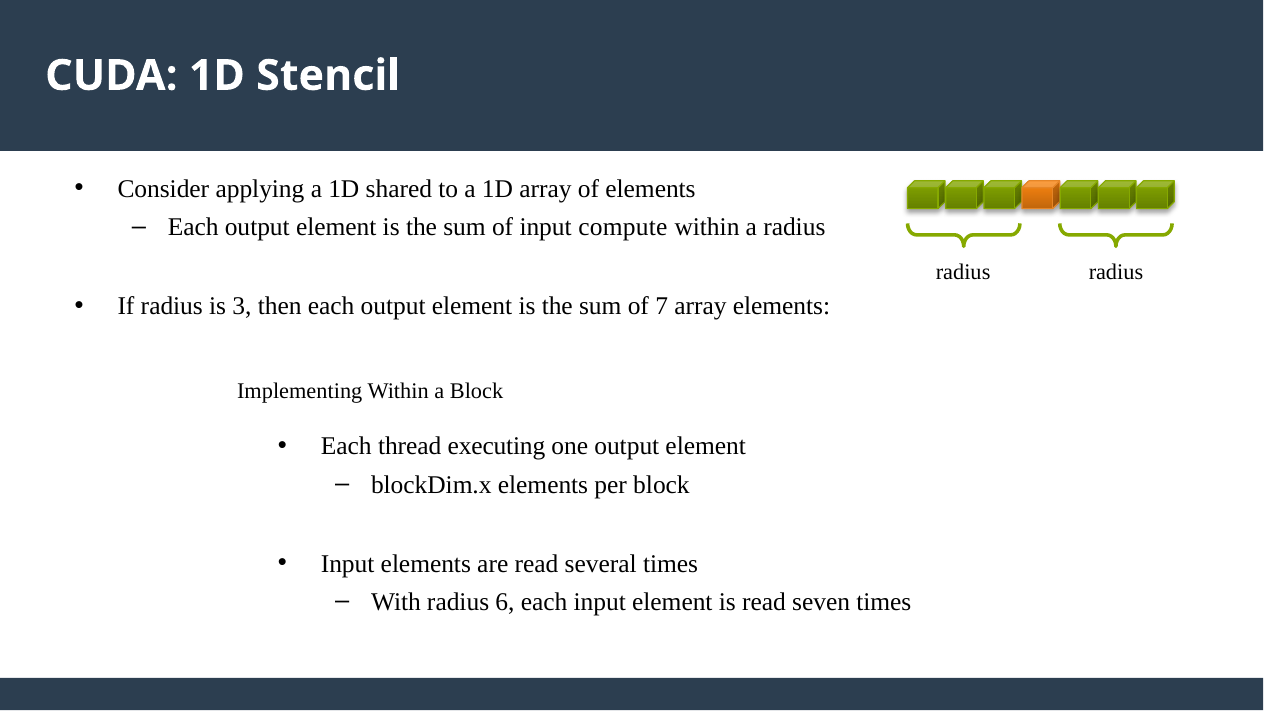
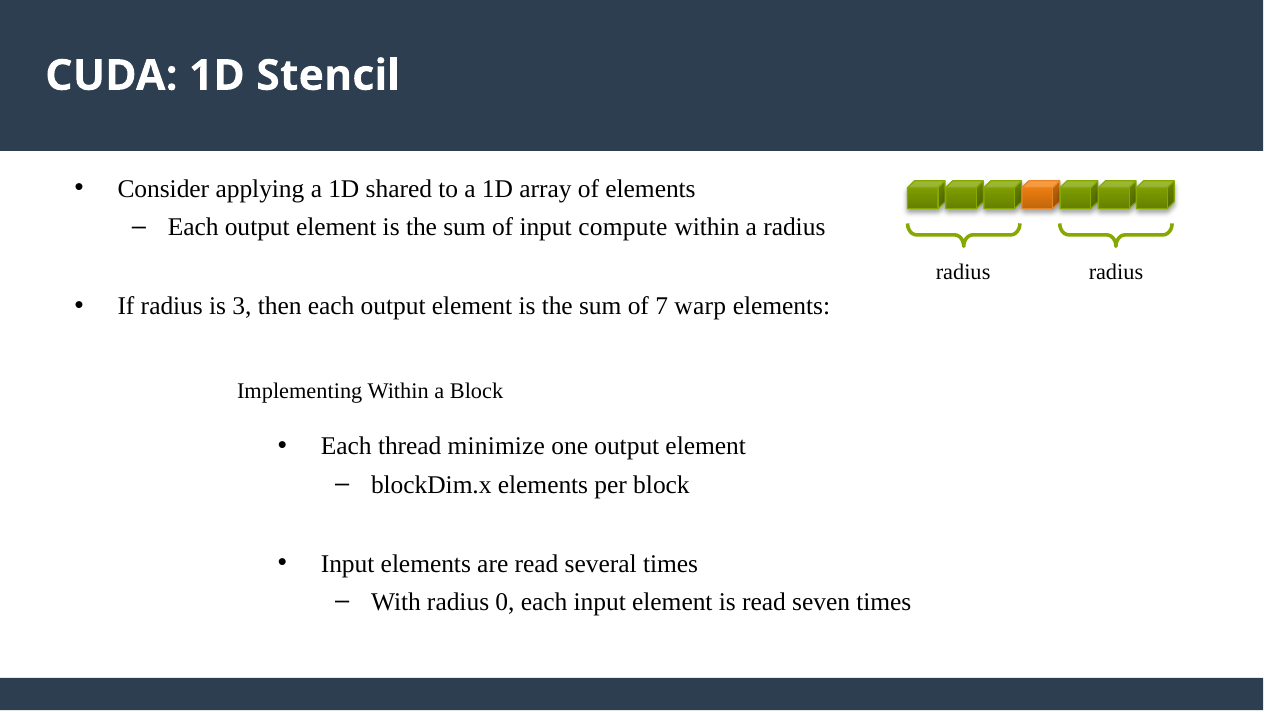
7 array: array -> warp
executing: executing -> minimize
6: 6 -> 0
